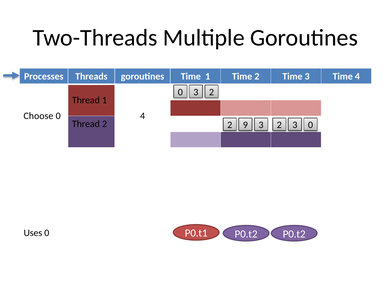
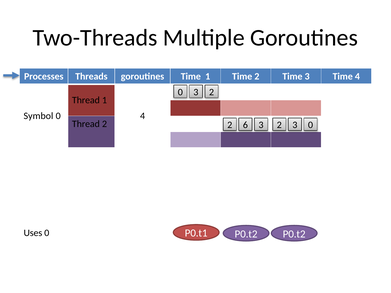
Choose: Choose -> Symbol
9: 9 -> 6
